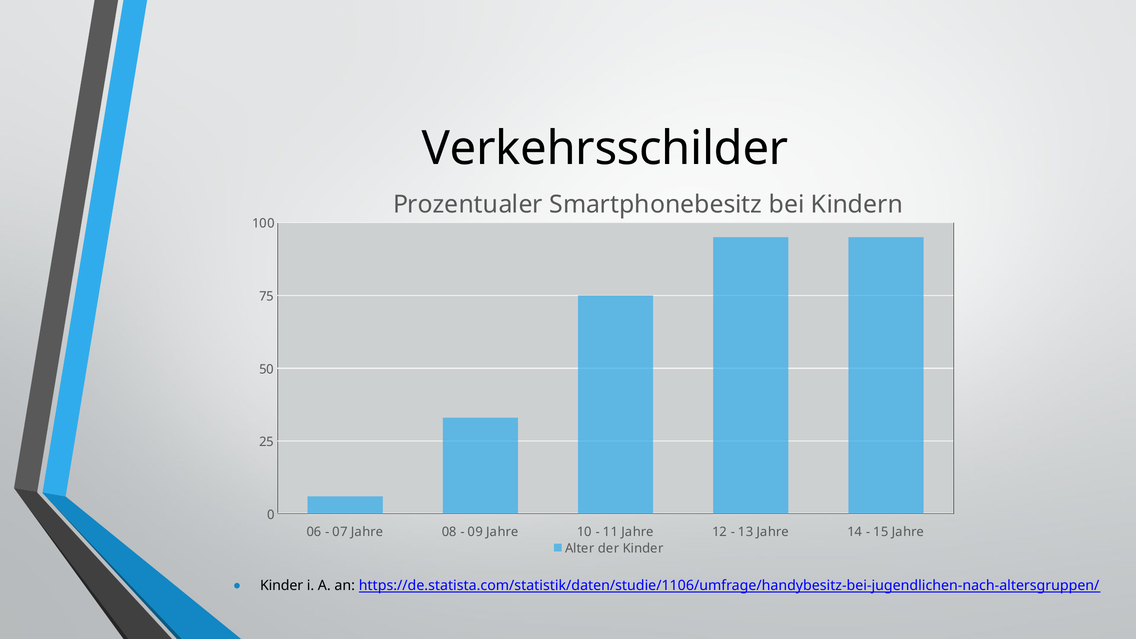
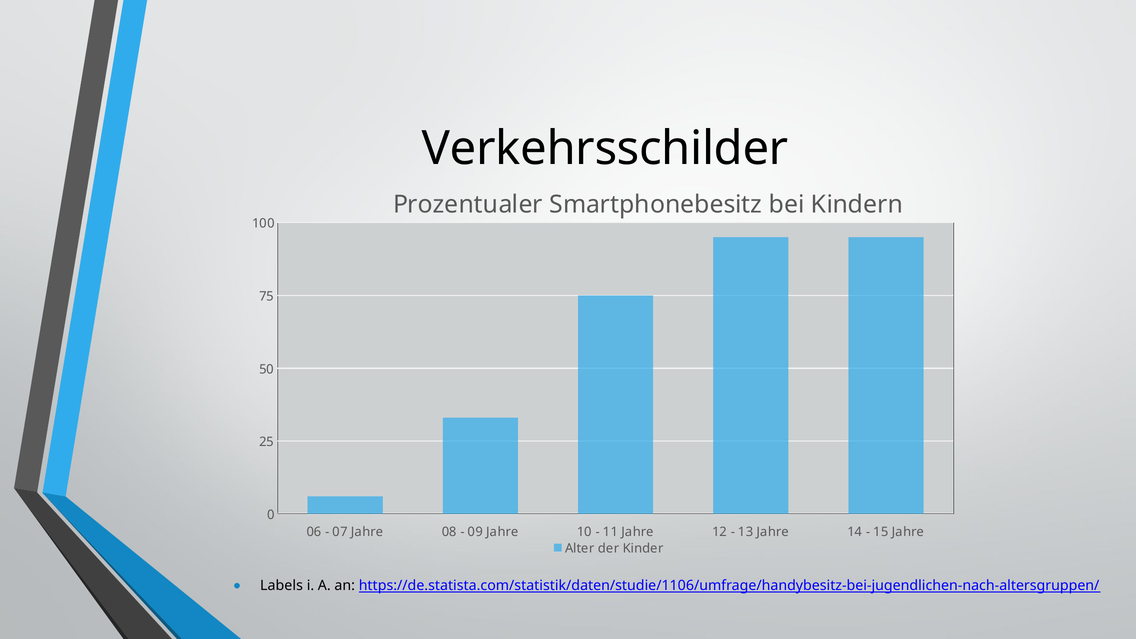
Kinder at (282, 586): Kinder -> Labels
